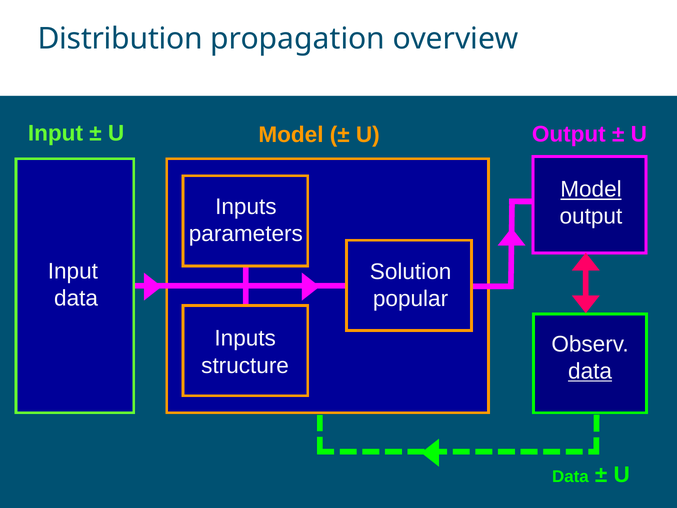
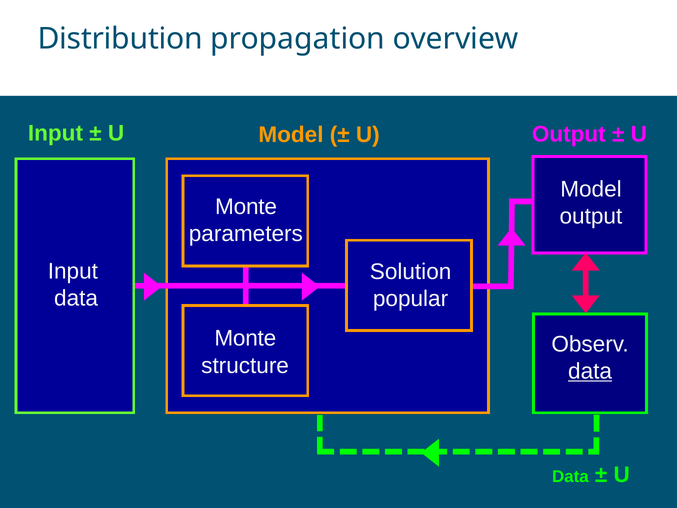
Model at (591, 189) underline: present -> none
Inputs at (246, 207): Inputs -> Monte
Inputs at (245, 338): Inputs -> Monte
